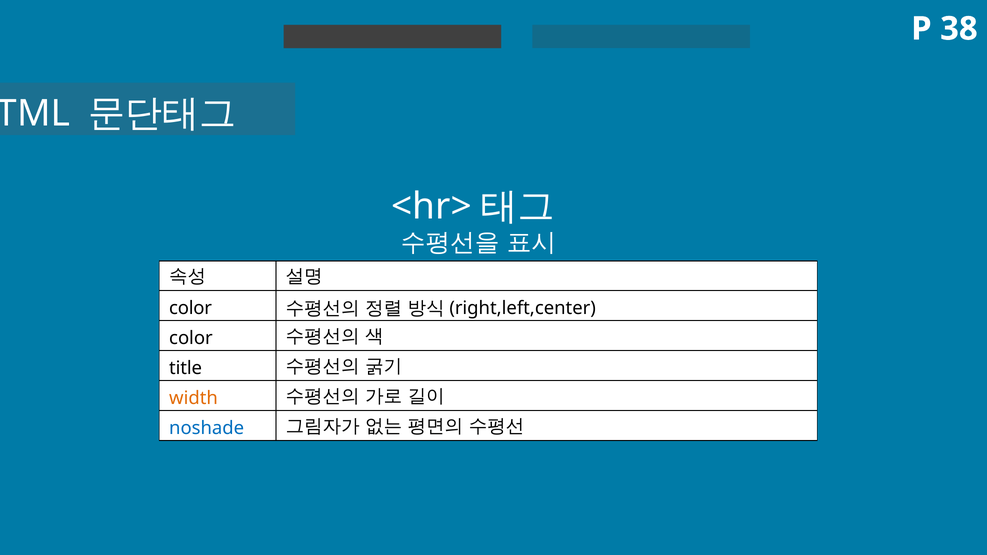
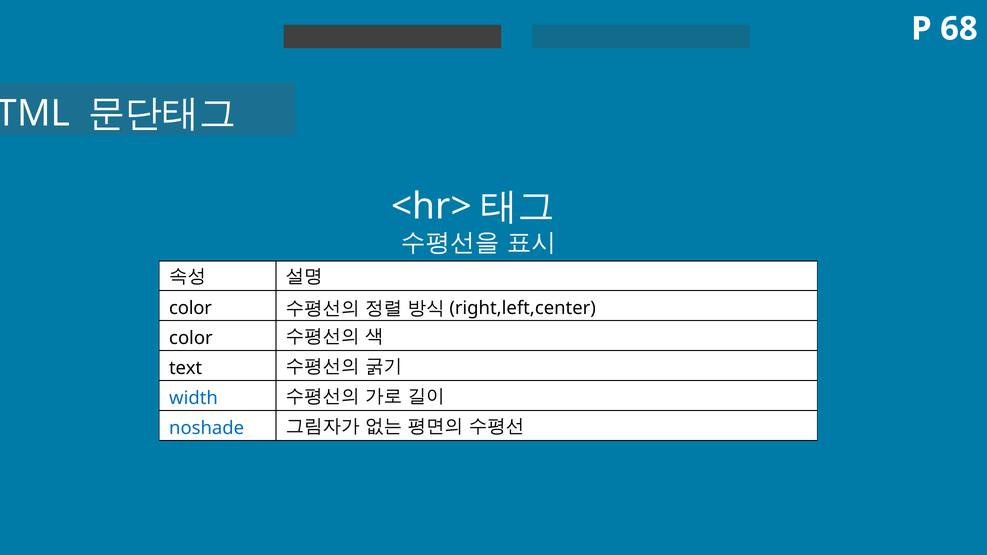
38: 38 -> 68
title: title -> text
width colour: orange -> blue
